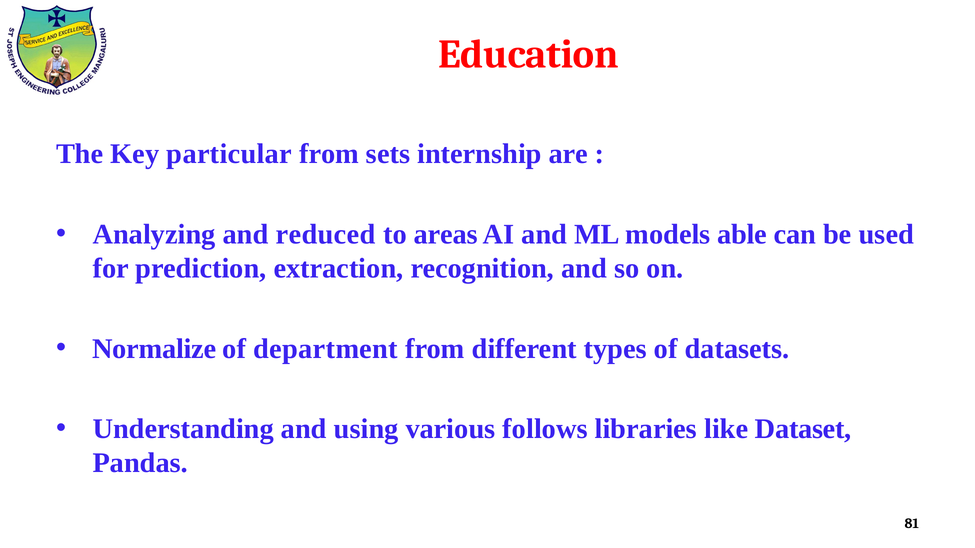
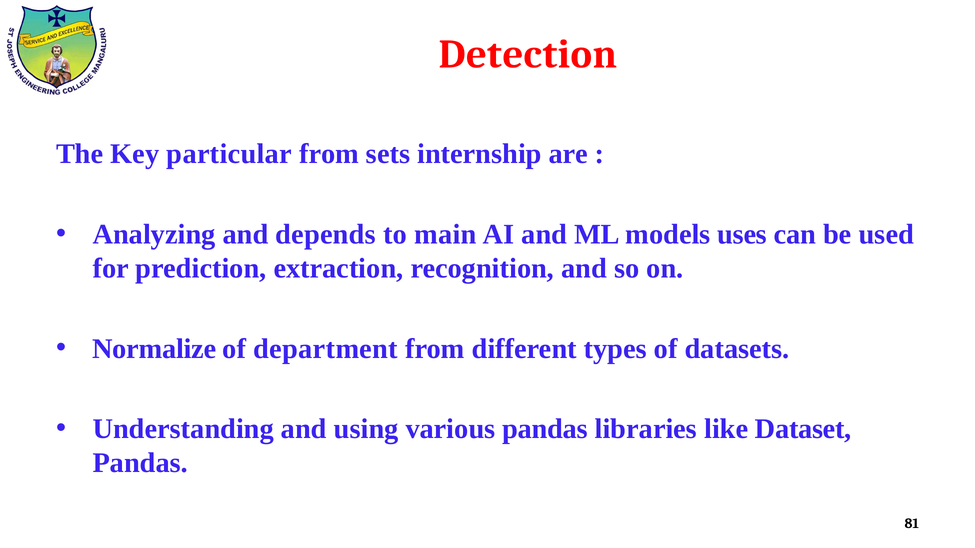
Education: Education -> Detection
reduced: reduced -> depends
areas: areas -> main
able: able -> uses
various follows: follows -> pandas
